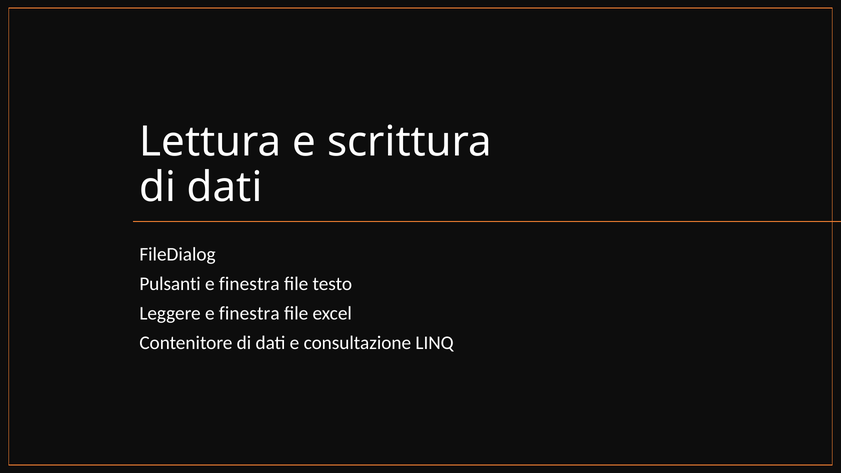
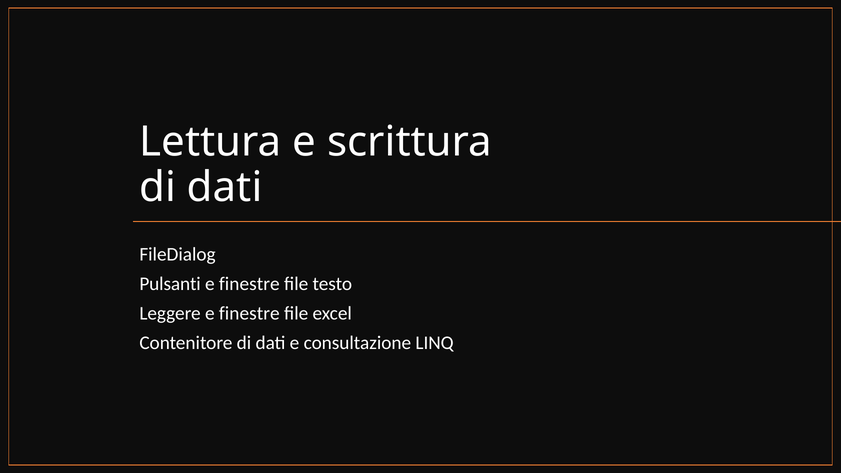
finestra at (249, 284): finestra -> finestre
Leggere e finestra: finestra -> finestre
